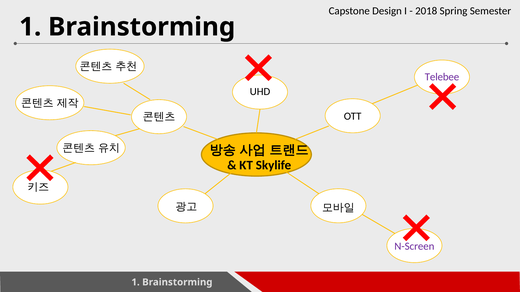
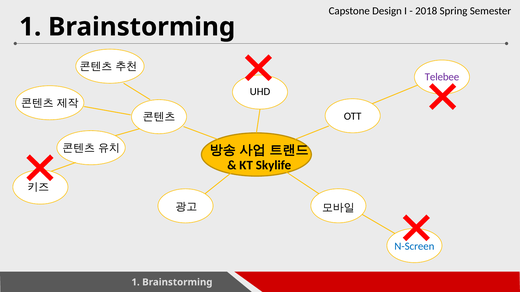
N-Screen colour: purple -> blue
